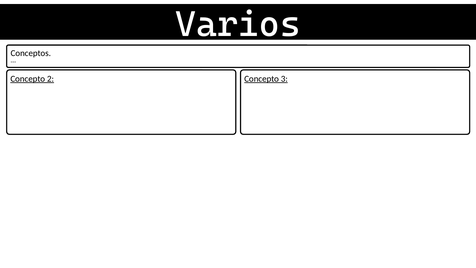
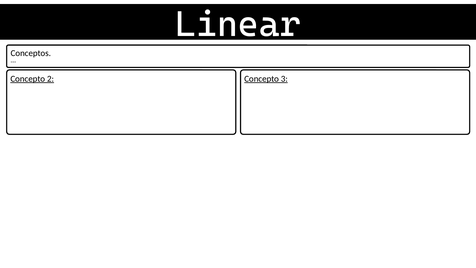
Varios: Varios -> Linear
